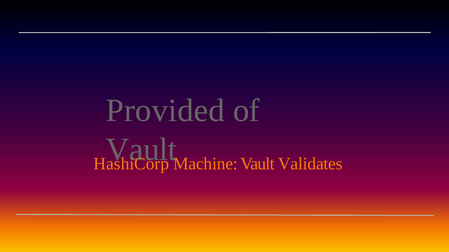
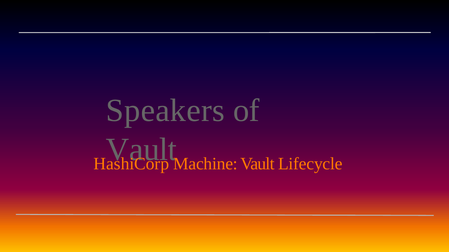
Provided: Provided -> Speakers
Validates: Validates -> Lifecycle
